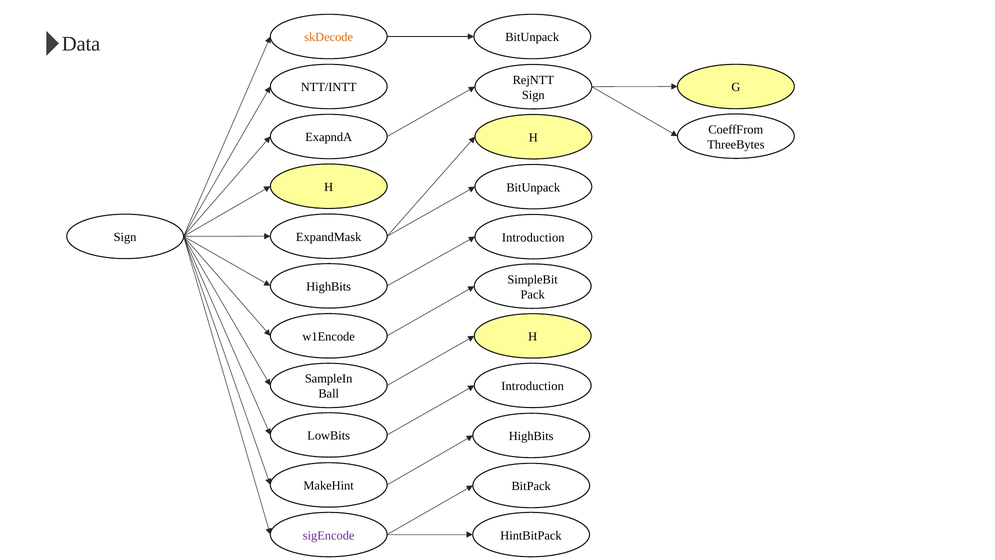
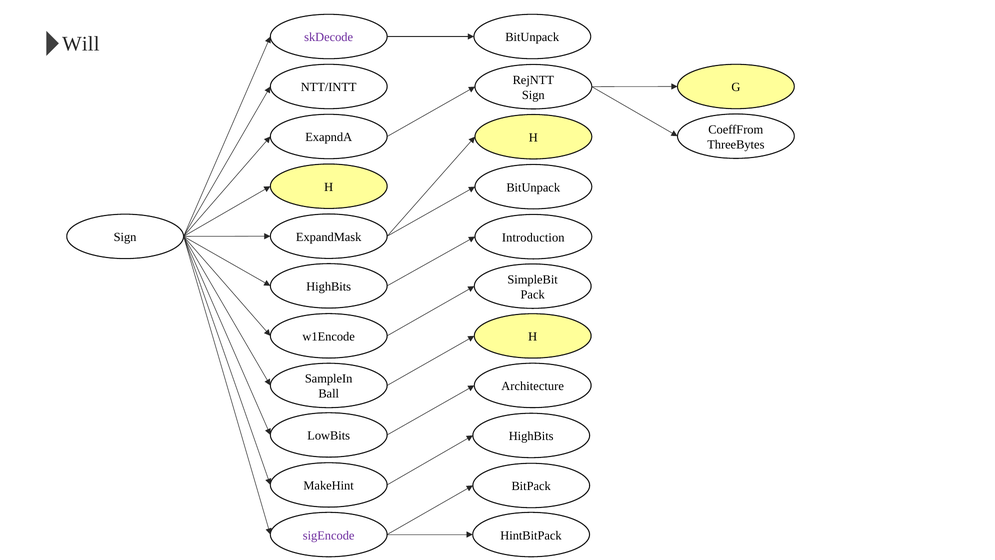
skDecode colour: orange -> purple
Data: Data -> Will
Introduction at (533, 386): Introduction -> Architecture
